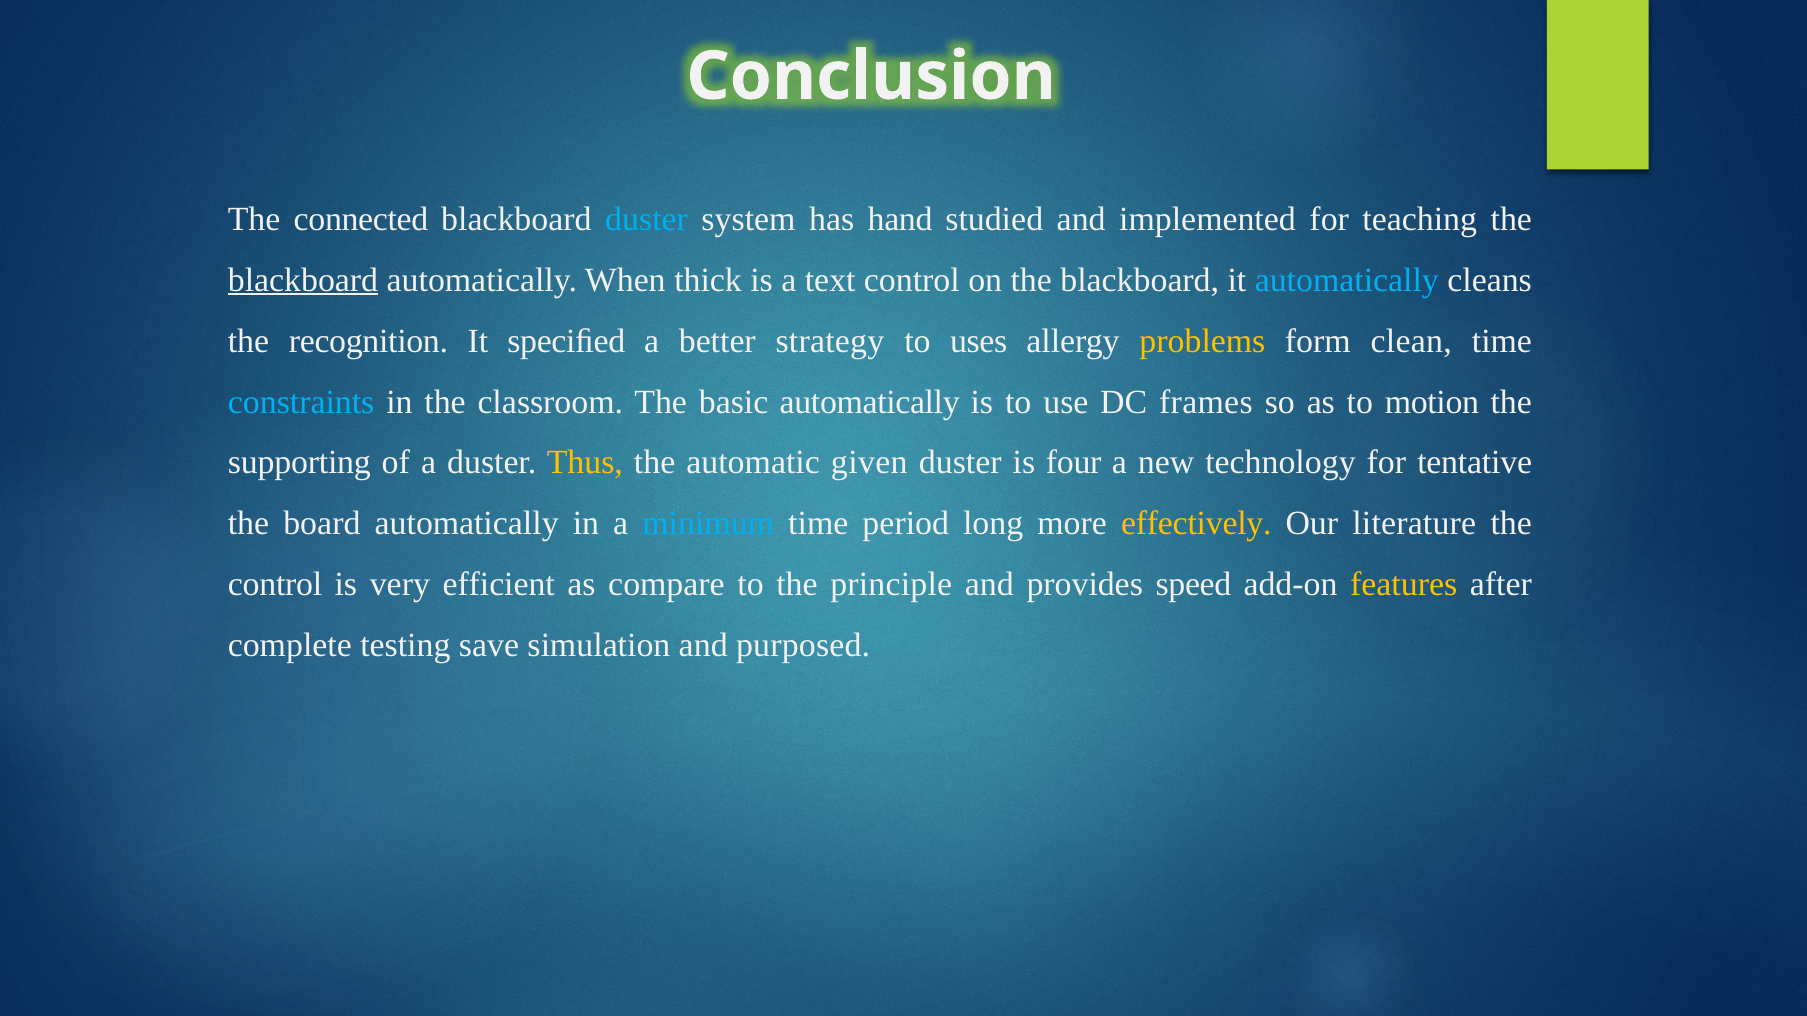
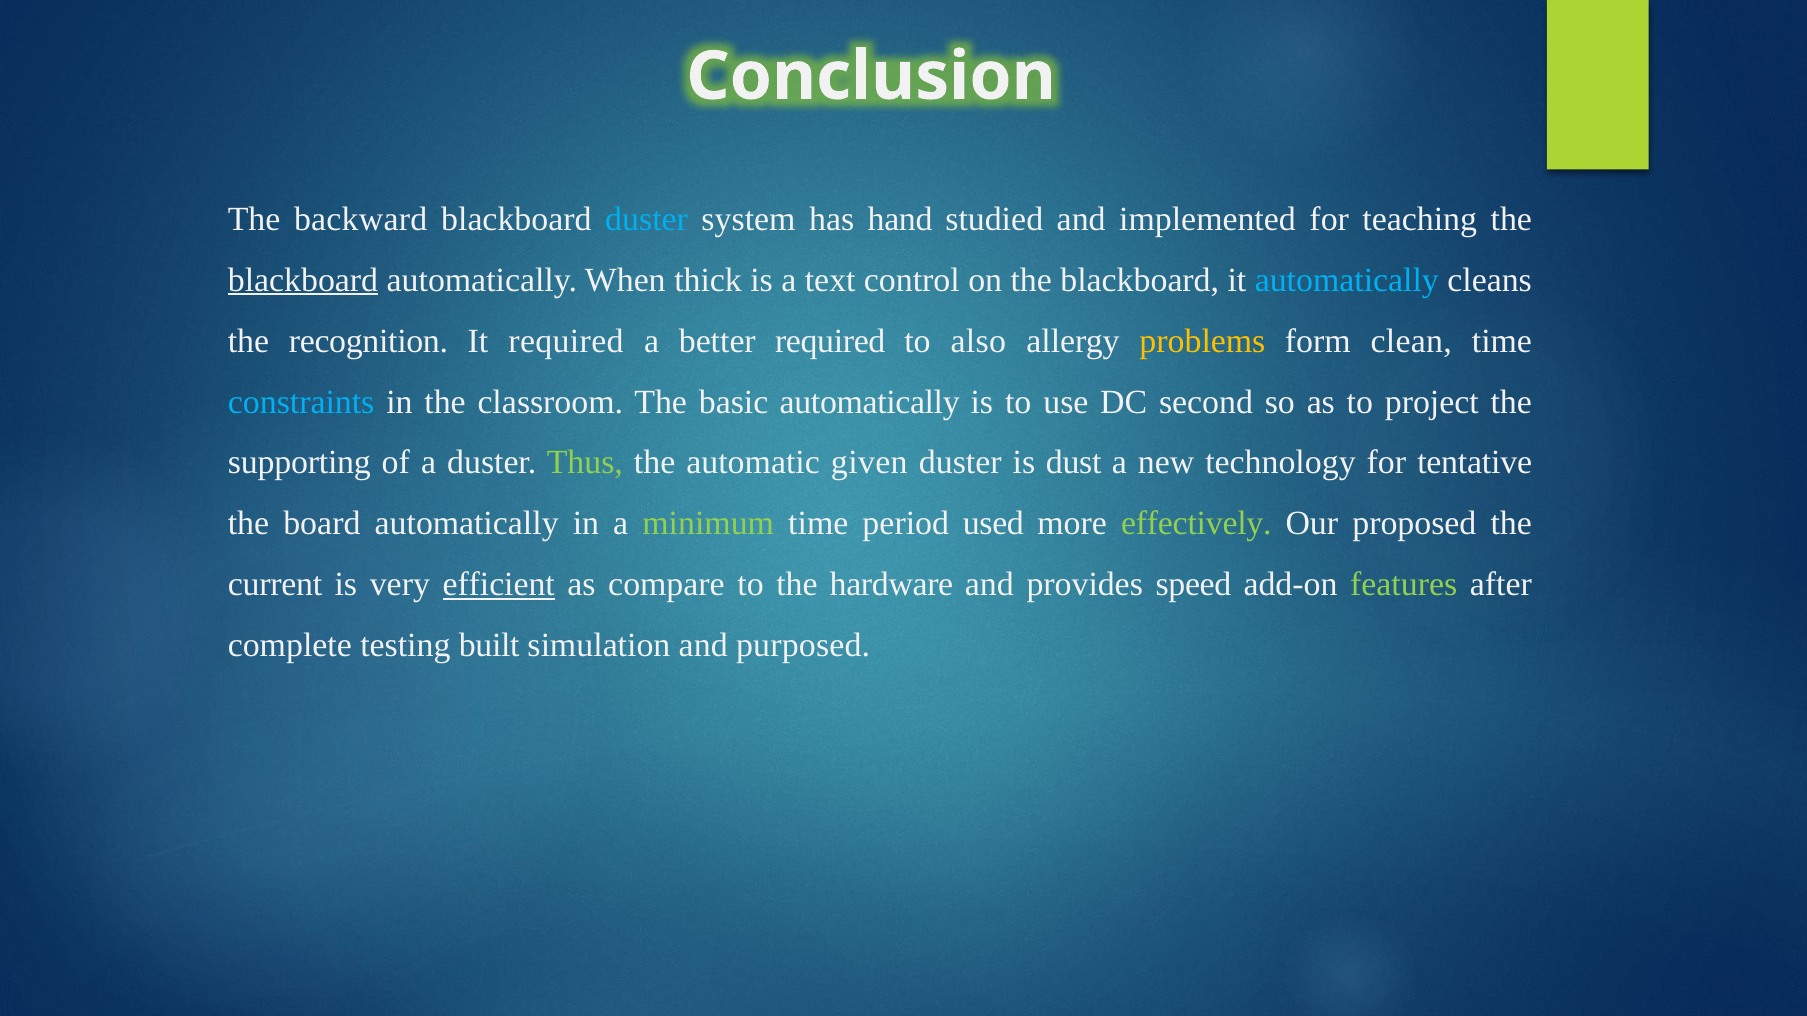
connected: connected -> backward
It speciﬁed: speciﬁed -> required
better strategy: strategy -> required
uses: uses -> also
frames: frames -> second
motion: motion -> project
Thus colour: yellow -> light green
four: four -> dust
minimum colour: light blue -> light green
long: long -> used
effectively colour: yellow -> light green
literature: literature -> proposed
control at (275, 585): control -> current
efficient underline: none -> present
principle: principle -> hardware
features colour: yellow -> light green
save: save -> built
